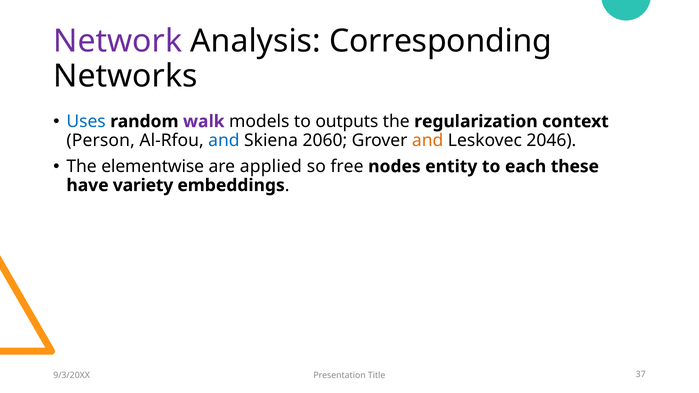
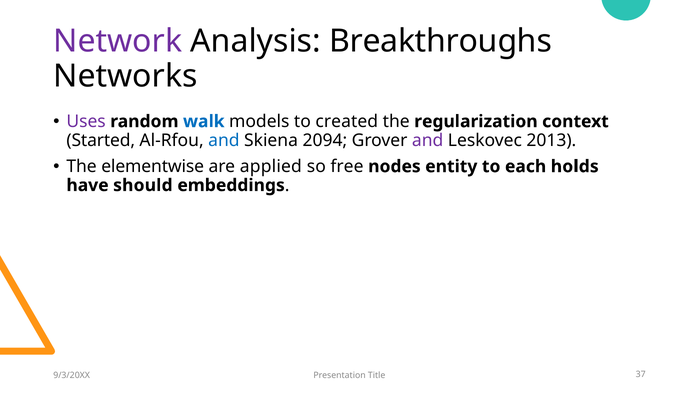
Corresponding: Corresponding -> Breakthroughs
Uses colour: blue -> purple
walk colour: purple -> blue
outputs: outputs -> created
Person: Person -> Started
2060: 2060 -> 2094
and at (428, 140) colour: orange -> purple
2046: 2046 -> 2013
these: these -> holds
variety: variety -> should
